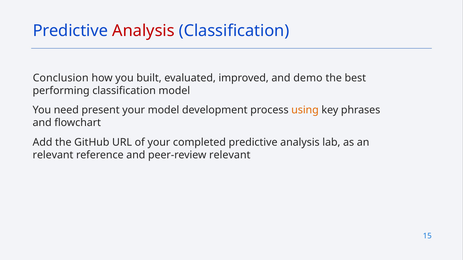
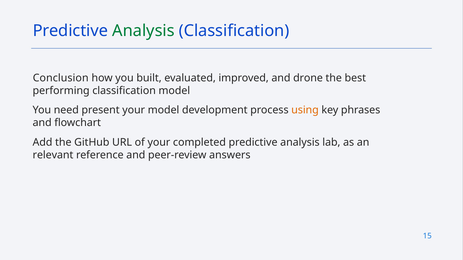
Analysis at (143, 31) colour: red -> green
demo: demo -> drone
peer-review relevant: relevant -> answers
